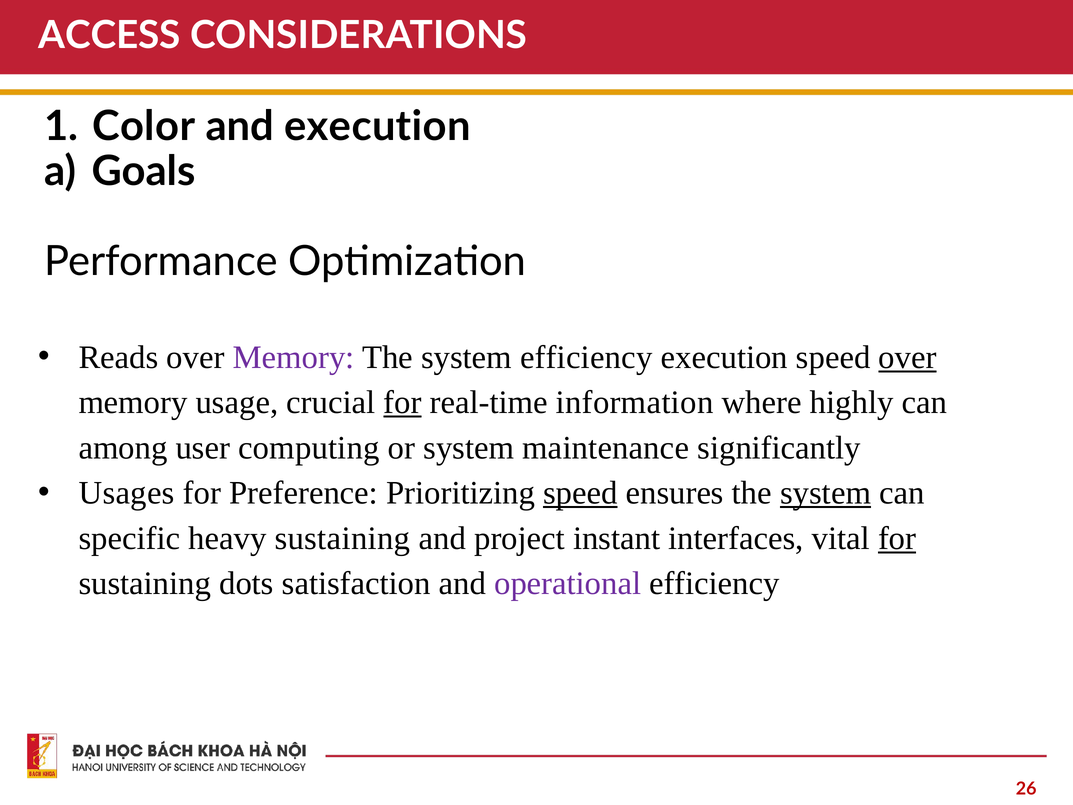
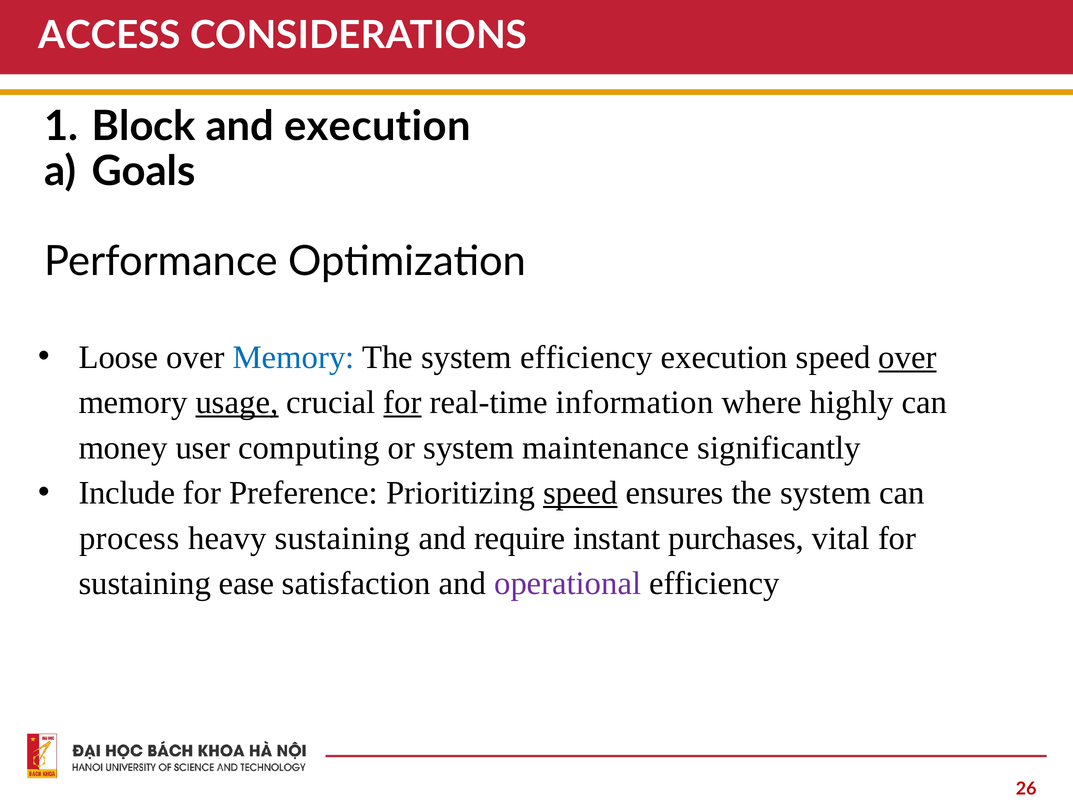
Color: Color -> Block
Reads: Reads -> Loose
Memory at (294, 357) colour: purple -> blue
usage underline: none -> present
among: among -> money
Usages: Usages -> Include
system at (826, 493) underline: present -> none
specific: specific -> process
project: project -> require
interfaces: interfaces -> purchases
for at (897, 538) underline: present -> none
dots: dots -> ease
